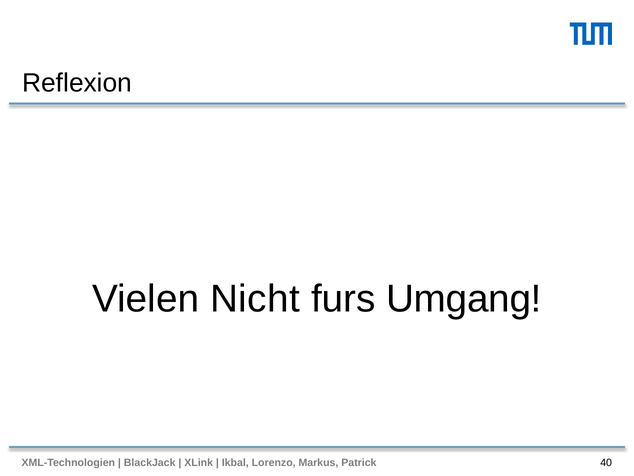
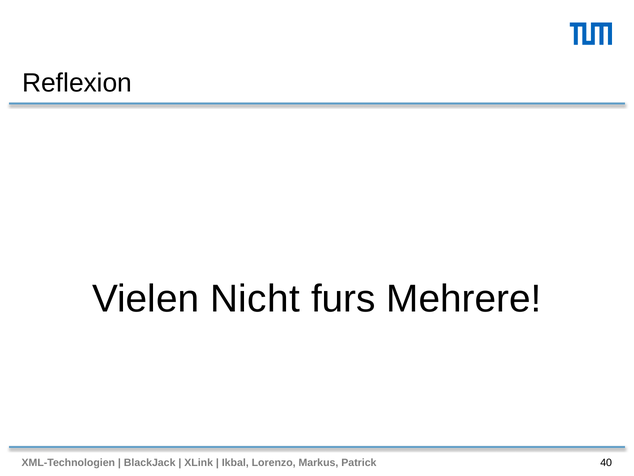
Umgang: Umgang -> Mehrere
